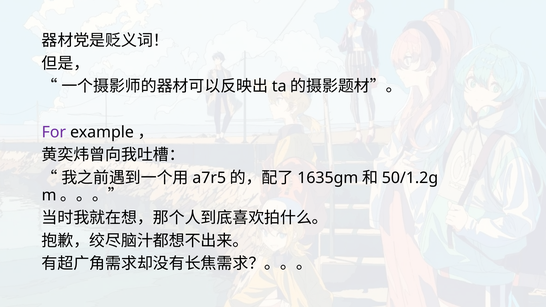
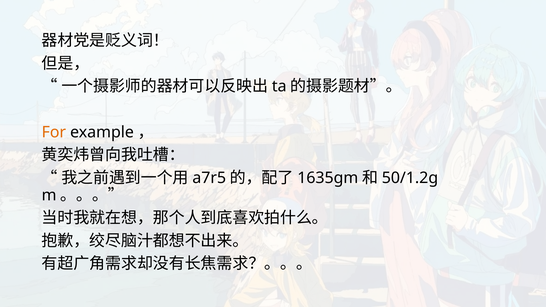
For colour: purple -> orange
